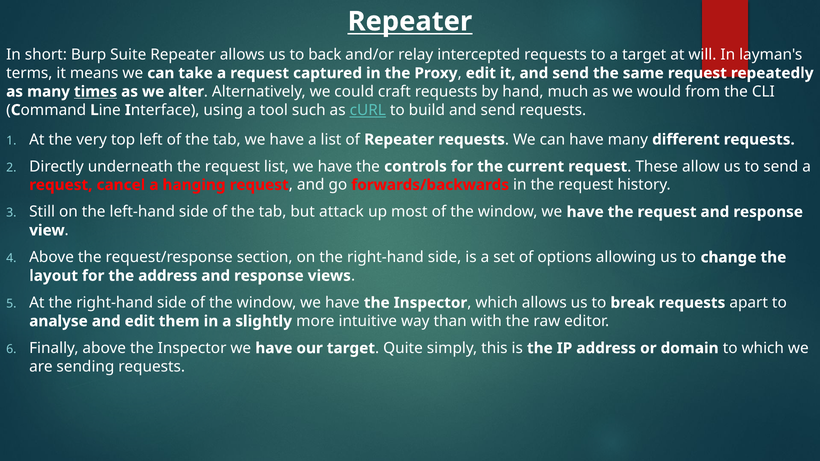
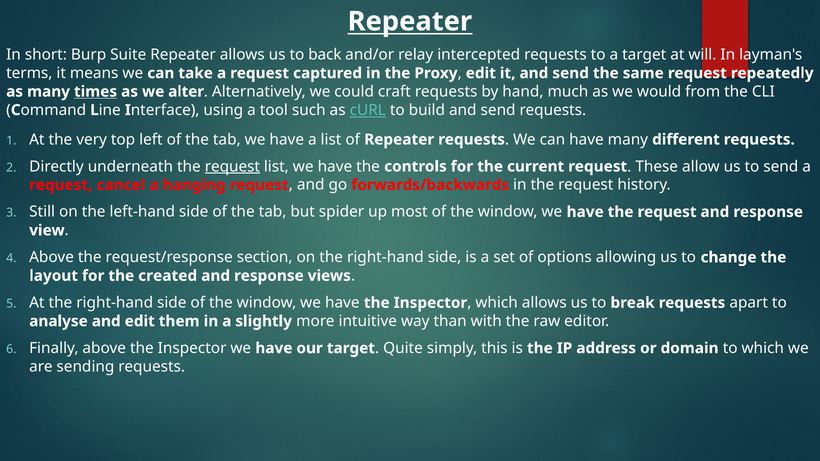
request at (232, 167) underline: none -> present
attack: attack -> spider
the address: address -> created
